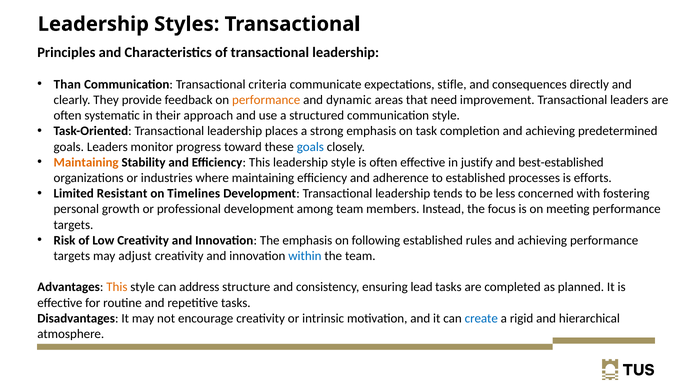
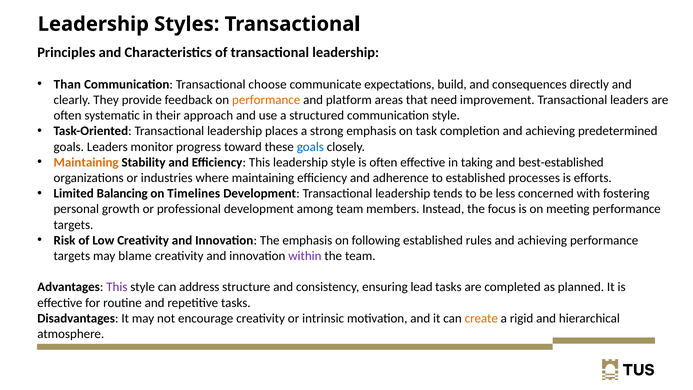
criteria: criteria -> choose
stifle: stifle -> build
dynamic: dynamic -> platform
justify: justify -> taking
Resistant: Resistant -> Balancing
adjust: adjust -> blame
within colour: blue -> purple
This at (117, 287) colour: orange -> purple
create colour: blue -> orange
